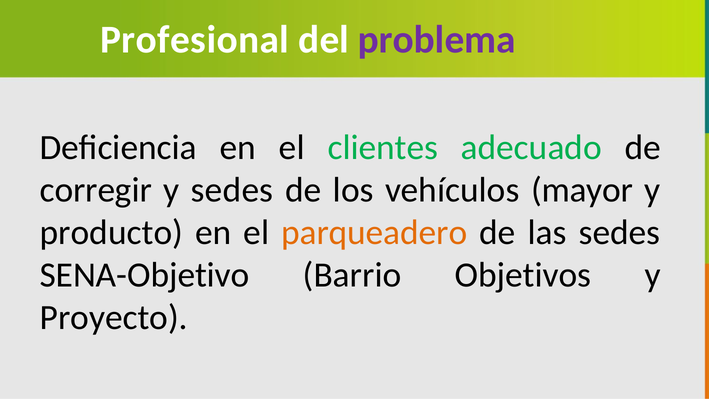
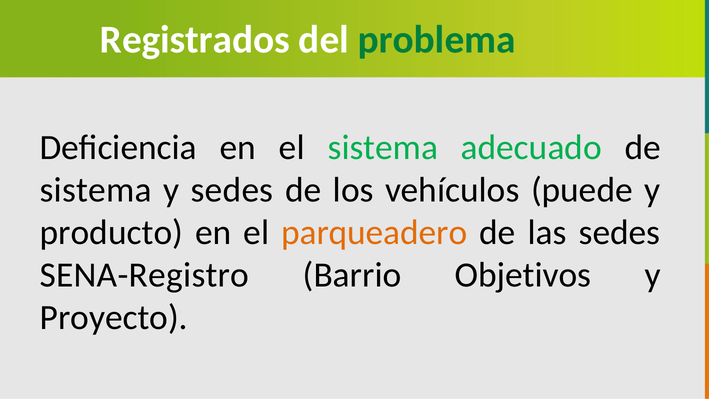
Profesional: Profesional -> Registrados
problema colour: purple -> green
el clientes: clientes -> sistema
corregir at (96, 190): corregir -> sistema
mayor: mayor -> puede
SENA-Objetivo: SENA-Objetivo -> SENA-Registro
